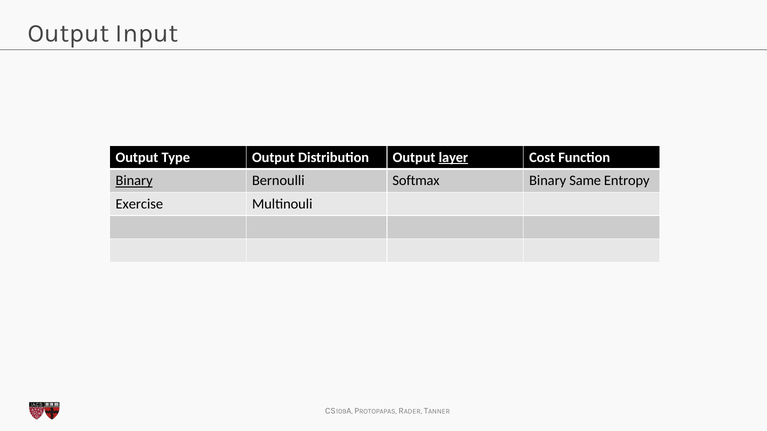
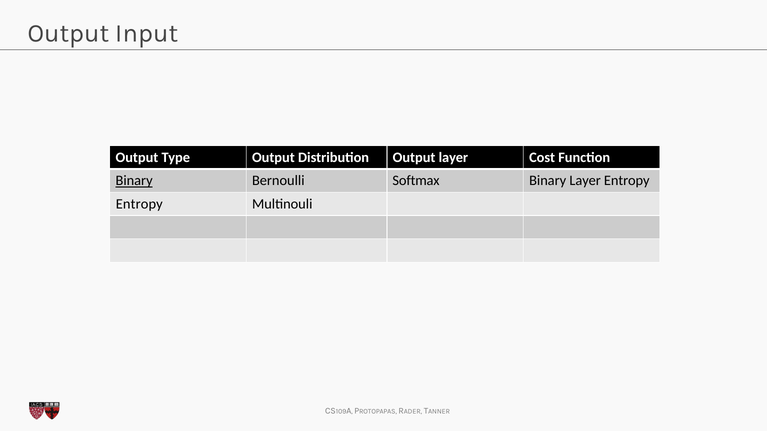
layer at (453, 158) underline: present -> none
Binary Same: Same -> Layer
Exercise at (139, 204): Exercise -> Entropy
